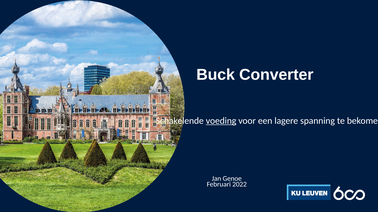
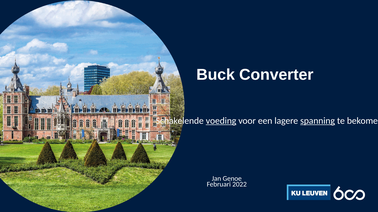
spanning underline: none -> present
